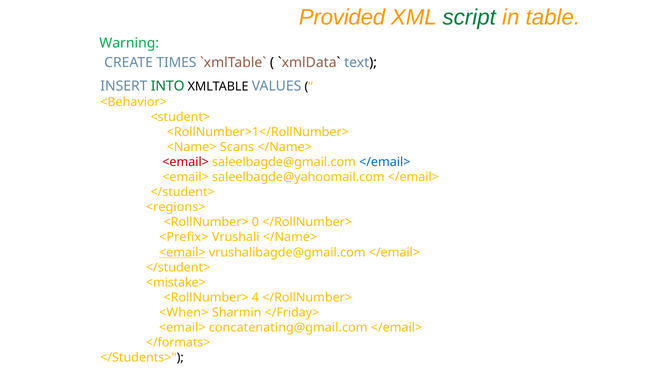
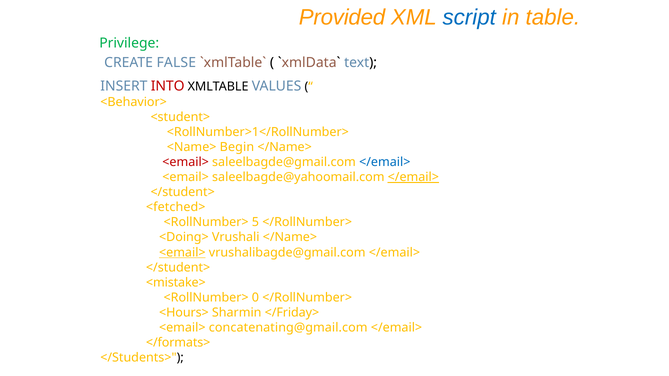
script colour: green -> blue
Warning: Warning -> Privilege
TIMES: TIMES -> FALSE
INTO colour: green -> red
Scans: Scans -> Begin
</email> at (413, 177) underline: none -> present
<regions>: <regions> -> <fetched>
0: 0 -> 5
<Prefix>: <Prefix> -> <Doing>
4: 4 -> 0
<When>: <When> -> <Hours>
